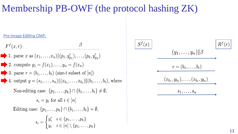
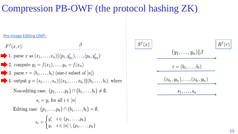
Membership: Membership -> Compression
